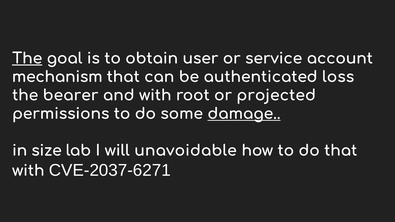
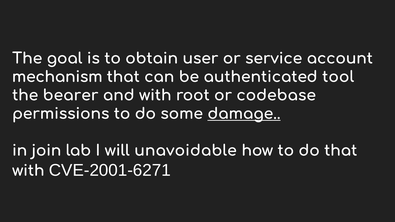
The at (27, 59) underline: present -> none
loss: loss -> tool
projected: projected -> codebase
size: size -> join
CVE-2037-6271: CVE-2037-6271 -> CVE-2001-6271
